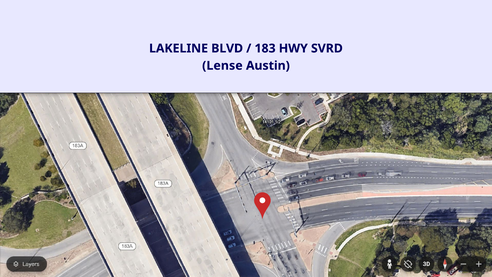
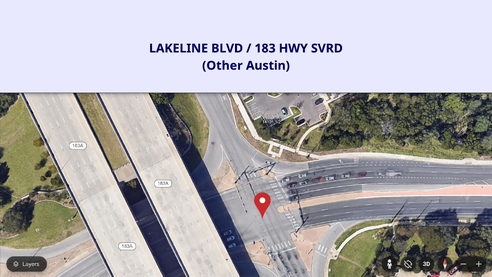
Lense: Lense -> Other
